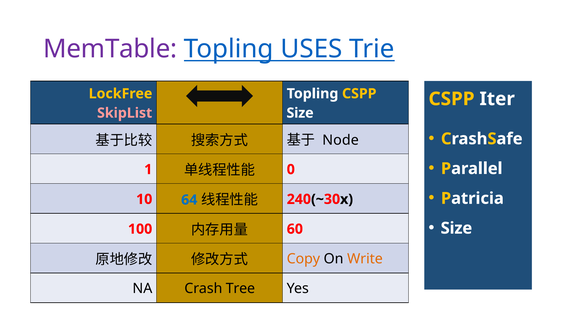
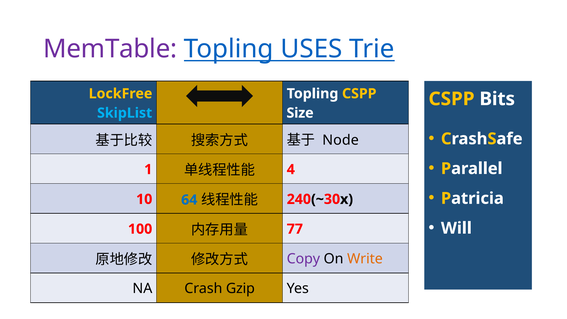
Iter: Iter -> Bits
SkipList colour: pink -> light blue
0: 0 -> 4
Size at (456, 228): Size -> Will
60: 60 -> 77
Copy colour: orange -> purple
Tree: Tree -> Gzip
